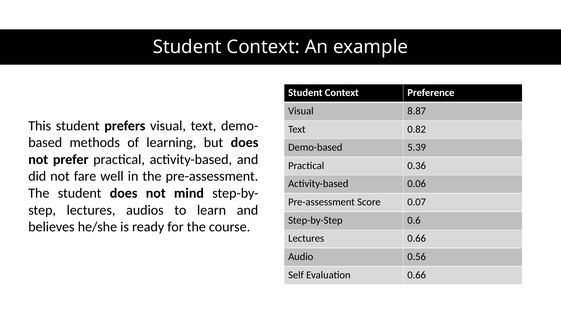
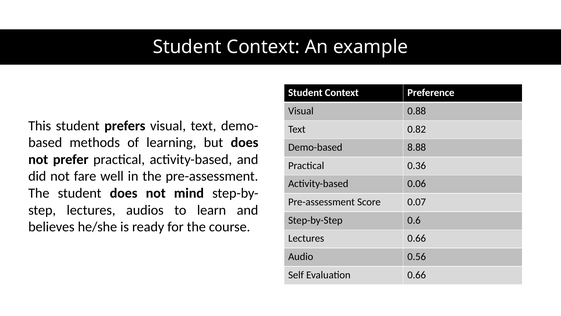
8.87: 8.87 -> 0.88
5.39: 5.39 -> 8.88
